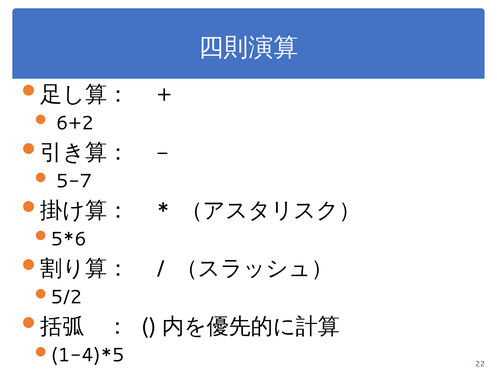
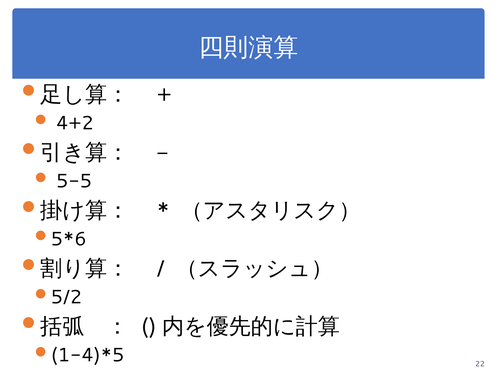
6+2: 6+2 -> 4+2
5-7: 5-7 -> 5-5
